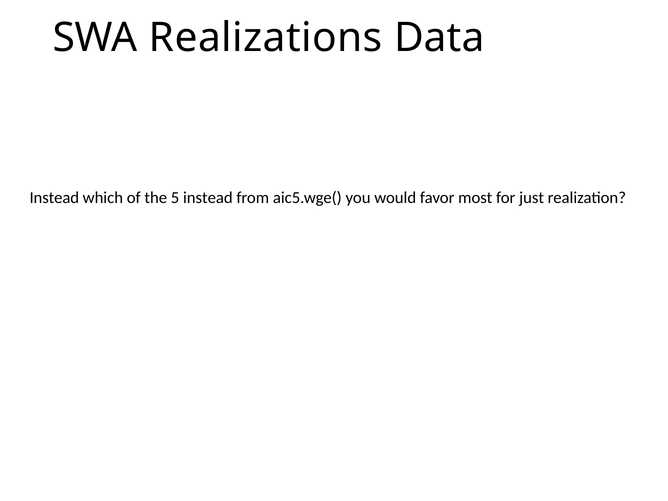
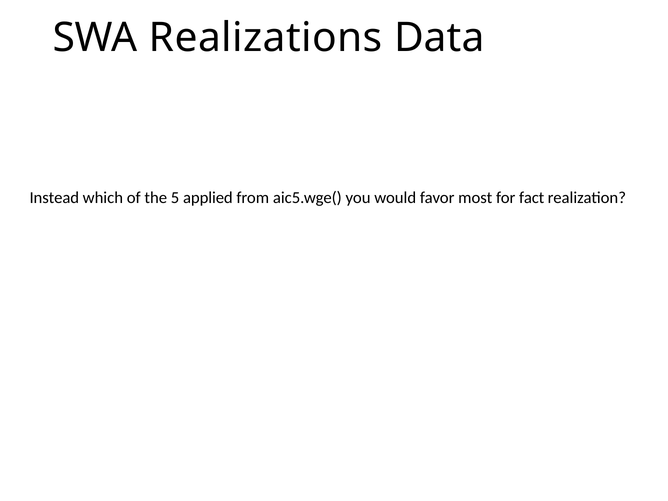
5 instead: instead -> applied
just: just -> fact
